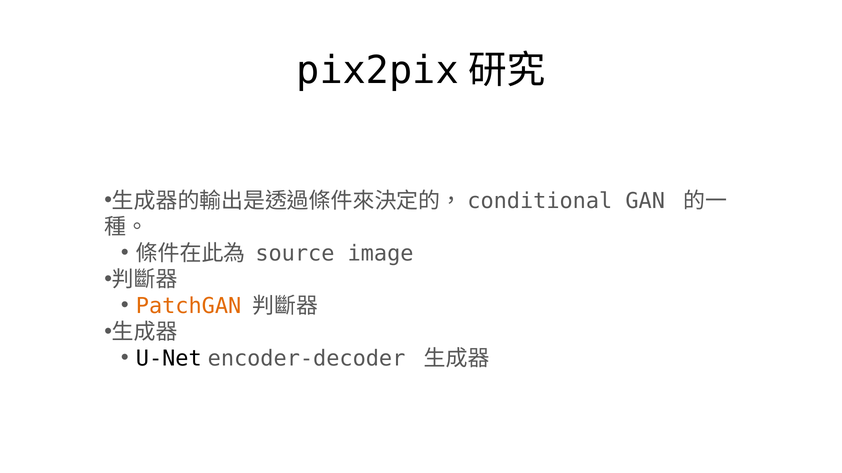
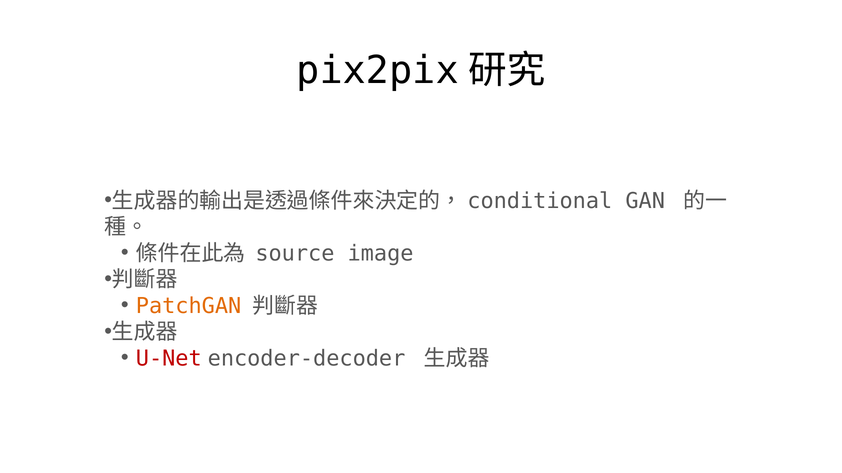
U-Net colour: black -> red
